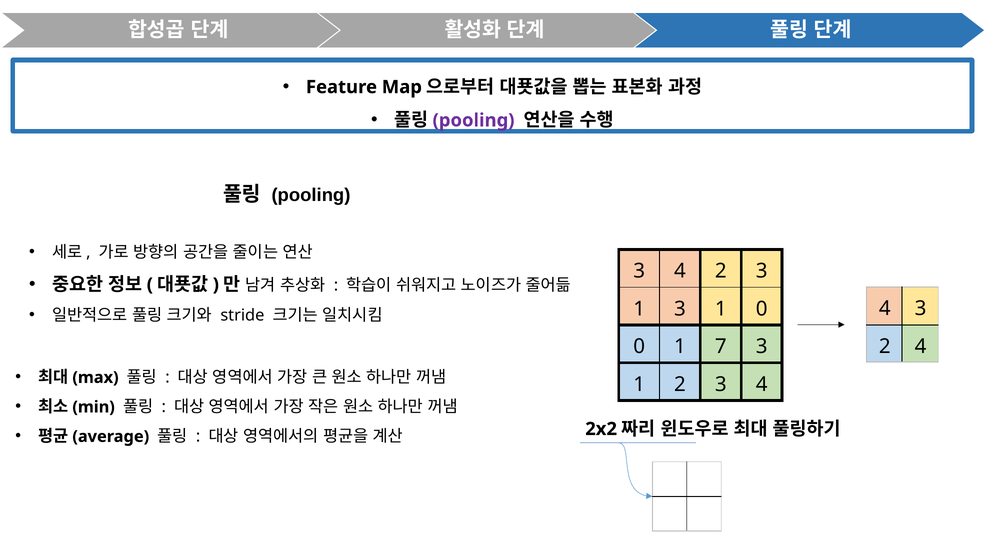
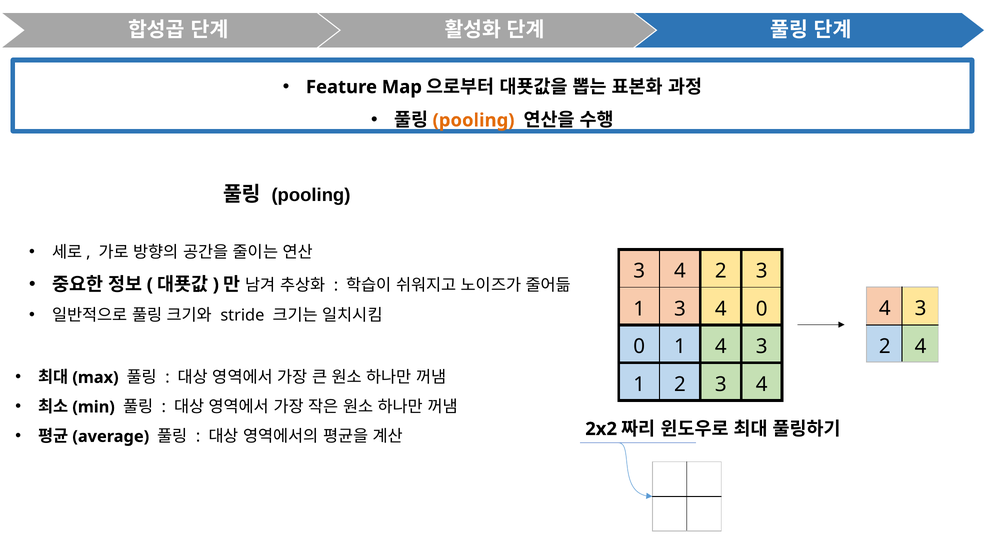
pooling at (474, 120) colour: purple -> orange
1 3 1: 1 -> 4
1 7: 7 -> 4
